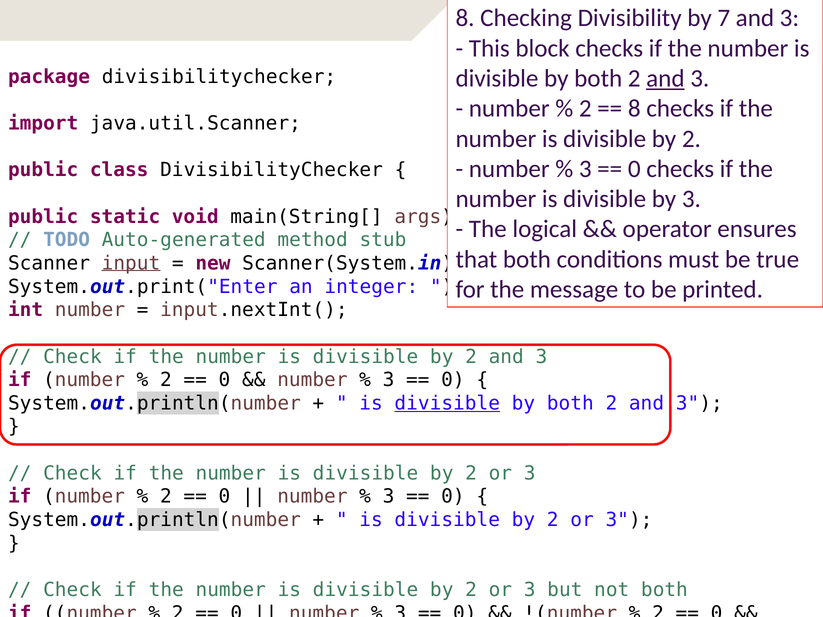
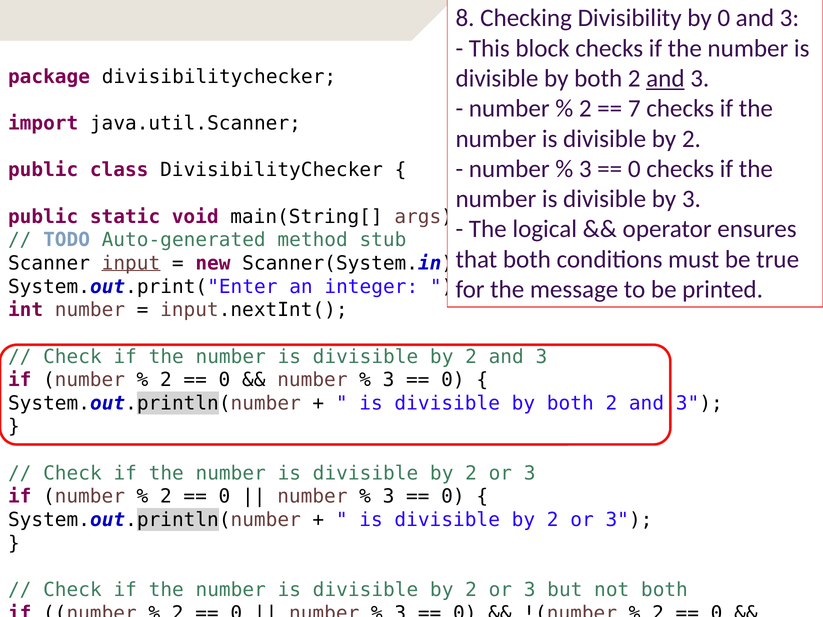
by 7: 7 -> 0
8 at (634, 109): 8 -> 7
divisible at (447, 403) underline: present -> none
